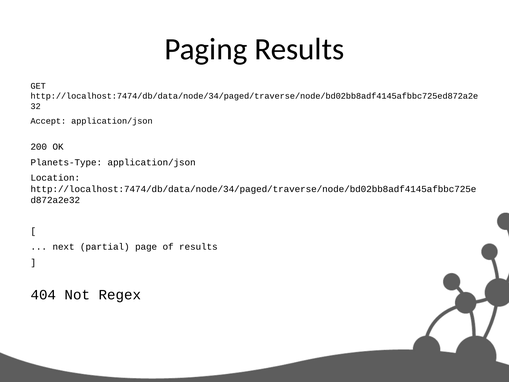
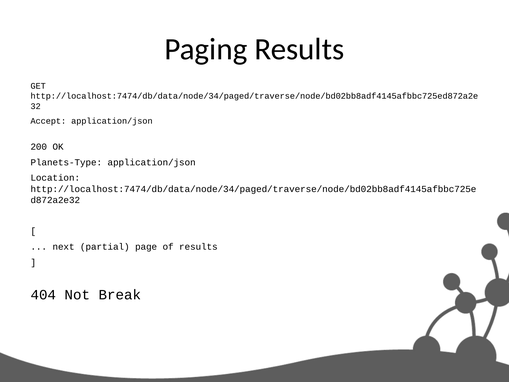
Regex: Regex -> Break
